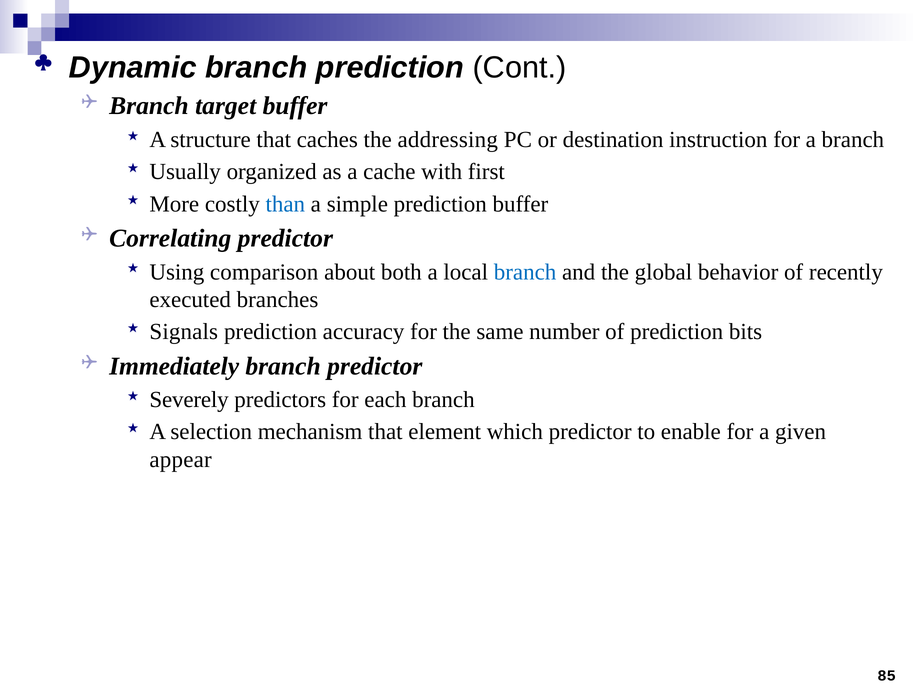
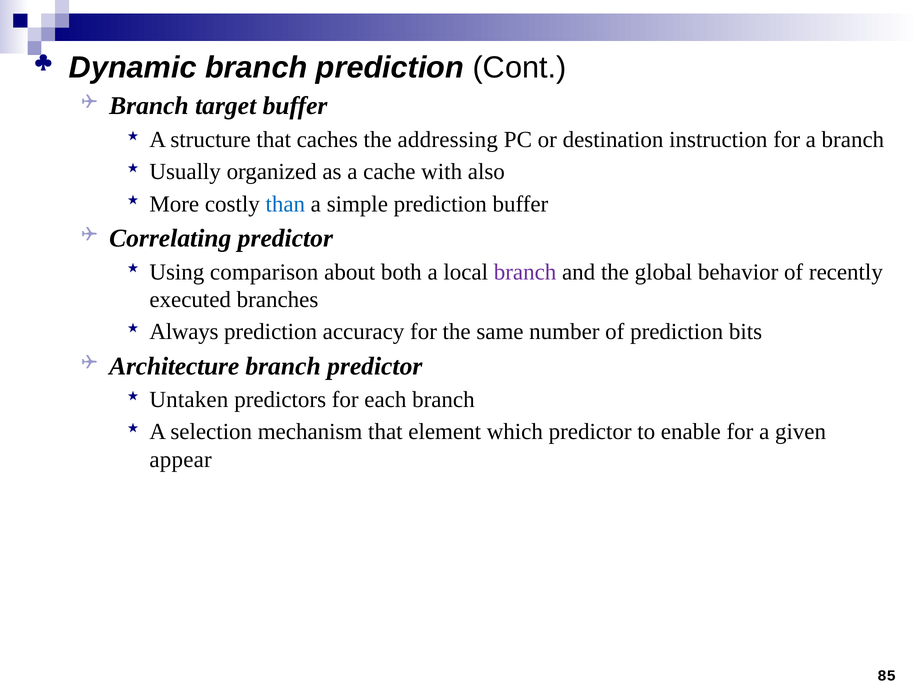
first: first -> also
branch at (525, 272) colour: blue -> purple
Signals: Signals -> Always
Immediately: Immediately -> Architecture
Severely: Severely -> Untaken
